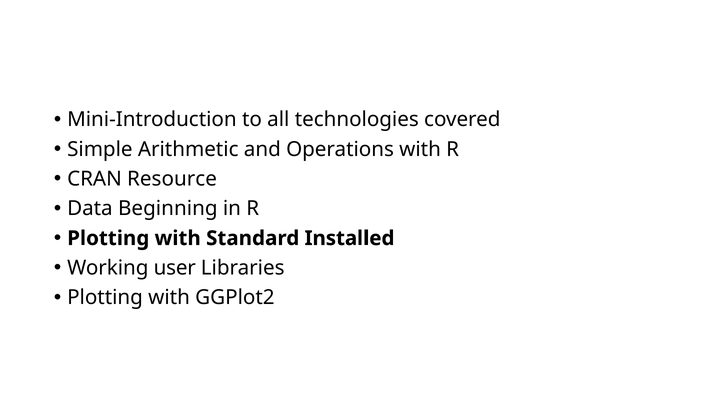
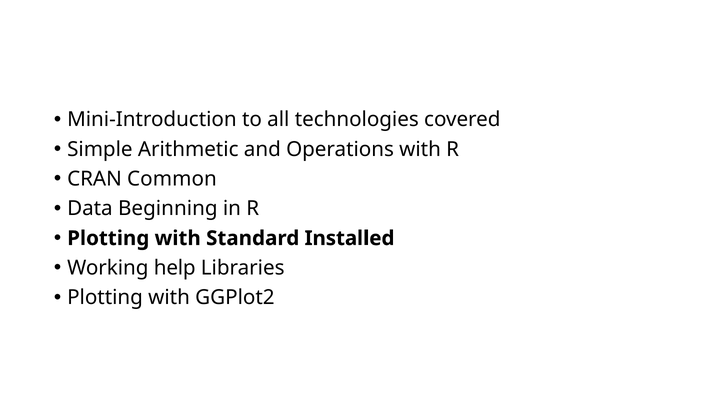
Resource: Resource -> Common
user: user -> help
